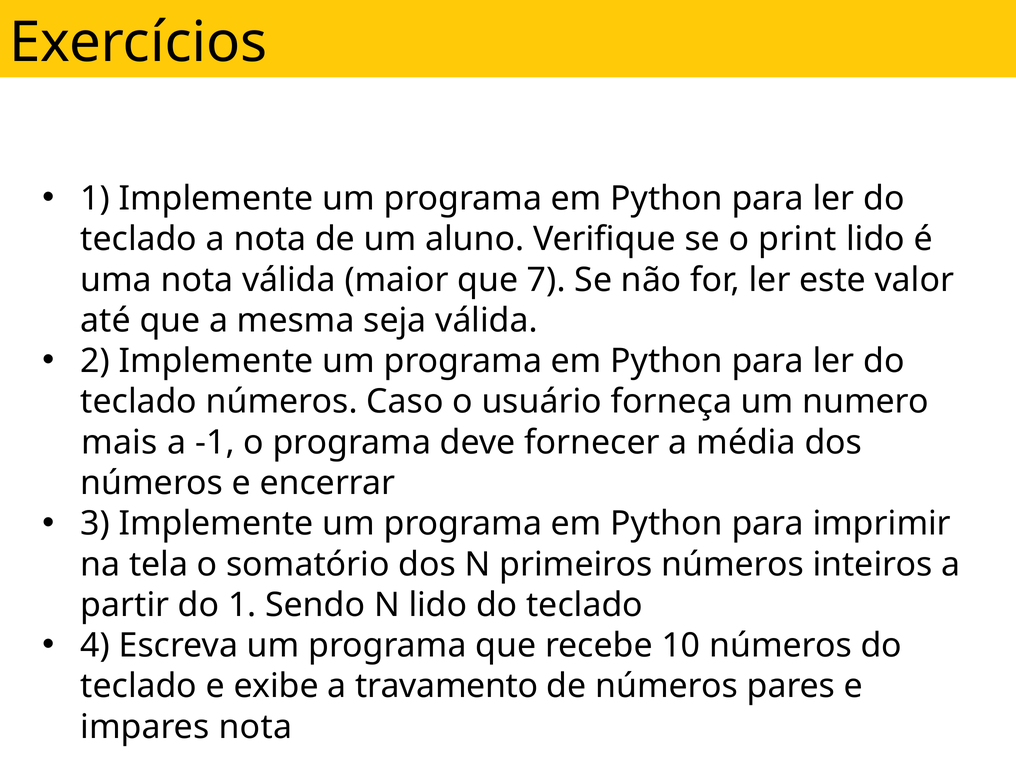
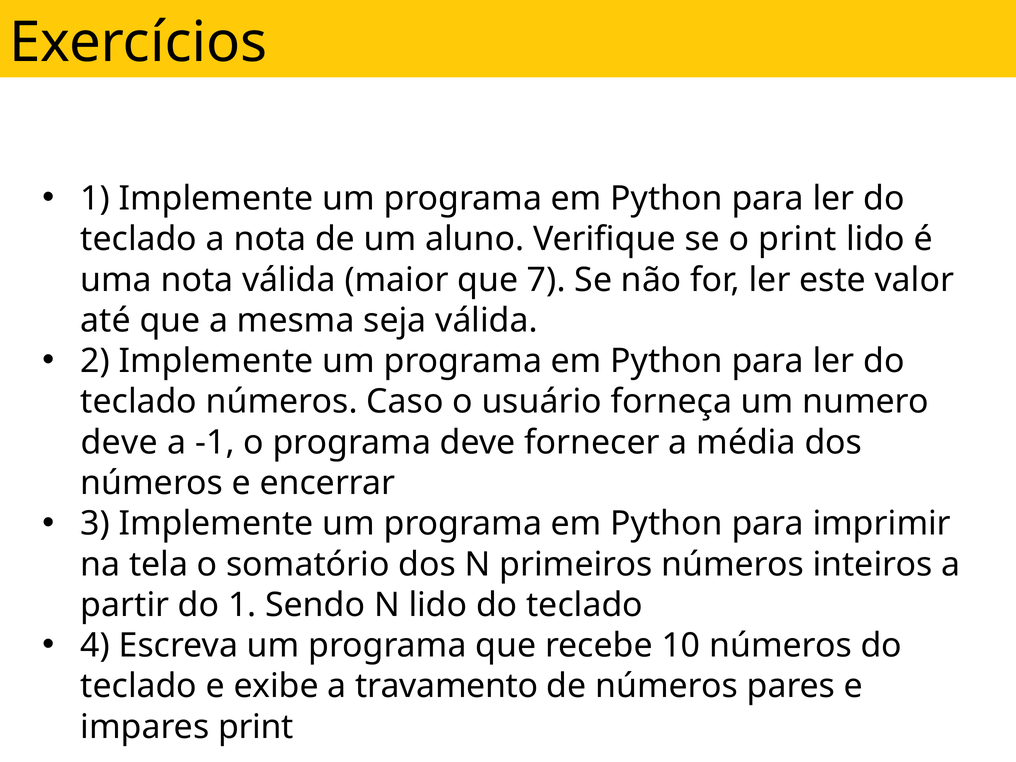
mais at (119, 442): mais -> deve
impares nota: nota -> print
